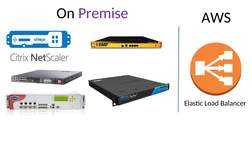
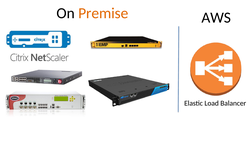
Premise colour: purple -> orange
